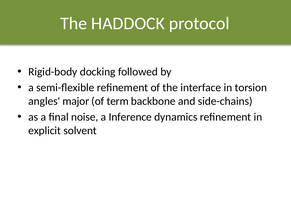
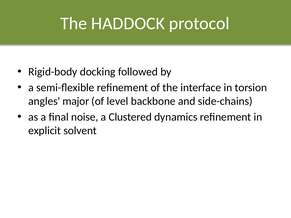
term: term -> level
Inference: Inference -> Clustered
